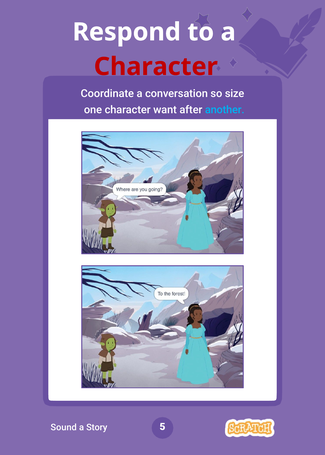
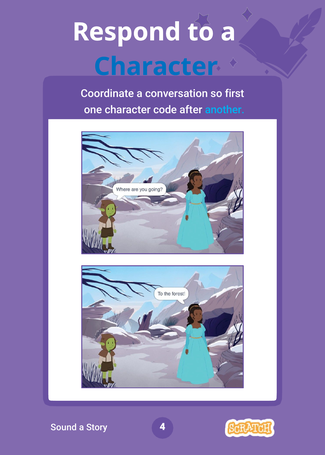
Character at (156, 67) colour: red -> blue
size: size -> first
want: want -> code
5: 5 -> 4
